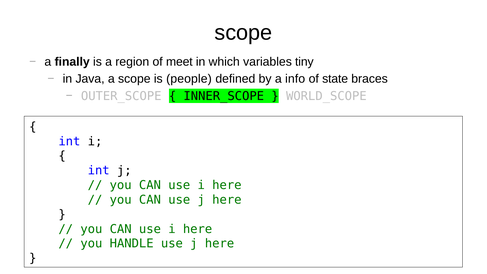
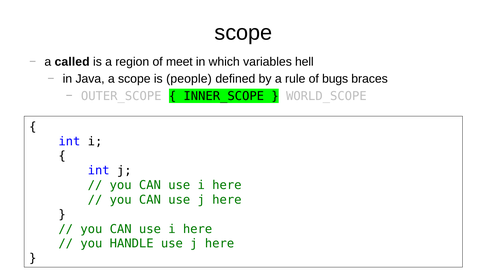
finally: finally -> called
tiny: tiny -> hell
info: info -> rule
state: state -> bugs
